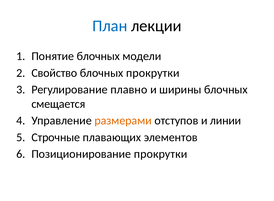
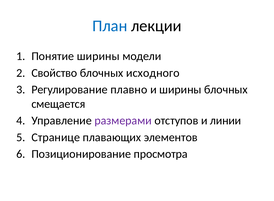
Понятие блочных: блочных -> ширины
блочных прокрутки: прокрутки -> исходного
размерами colour: orange -> purple
Строчные: Строчные -> Странице
Позиционирование прокрутки: прокрутки -> просмотра
